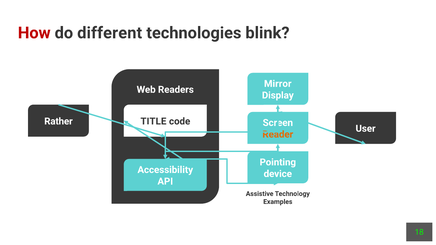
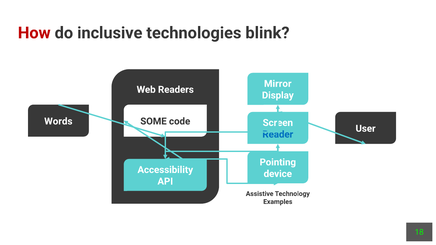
different: different -> inclusive
Rather: Rather -> Words
TITLE: TITLE -> SOME
Reader colour: orange -> blue
